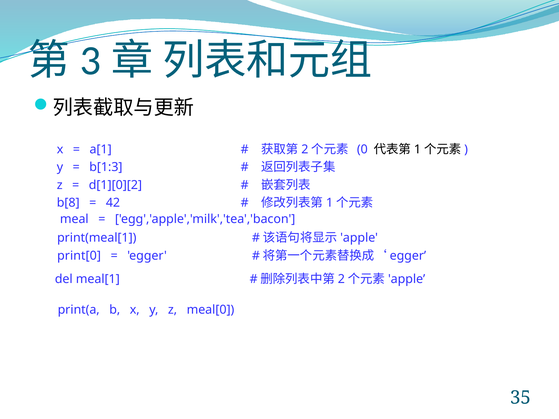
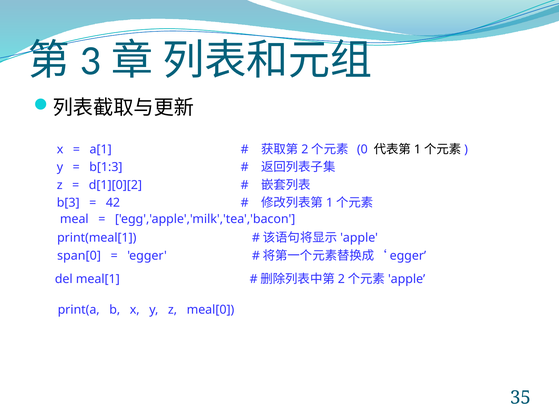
b[8: b[8 -> b[3
print[0: print[0 -> span[0
